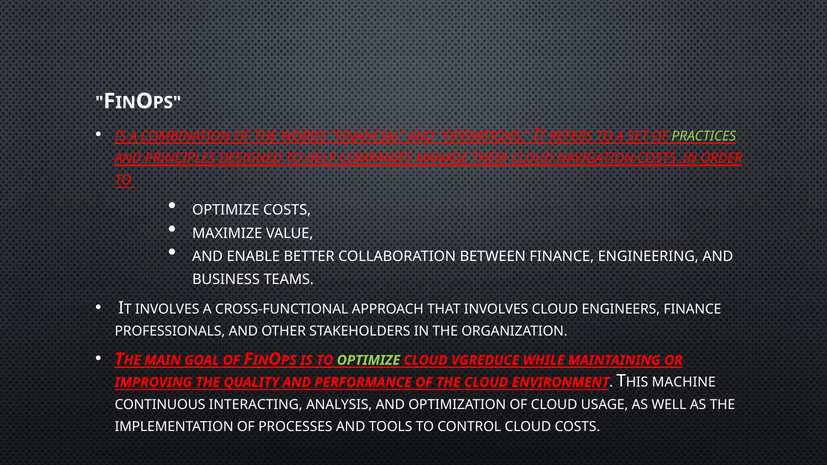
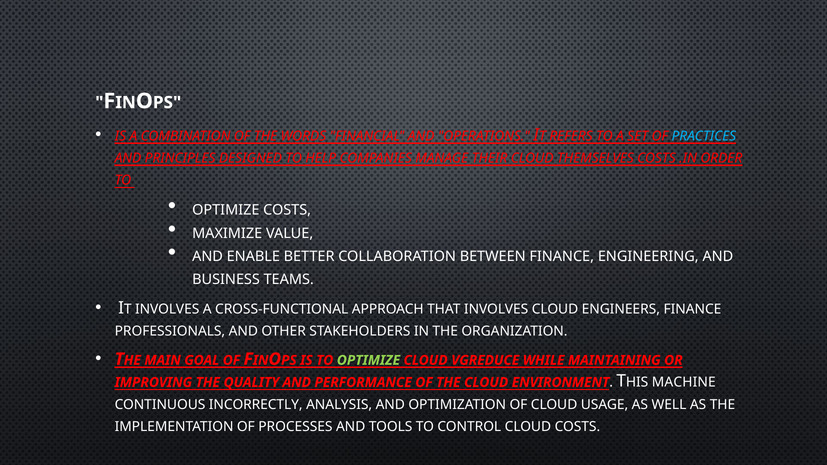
PRACTICES colour: light green -> light blue
NAVIGATION: NAVIGATION -> THEMSELVES
INTERACTING: INTERACTING -> INCORRECTLY
